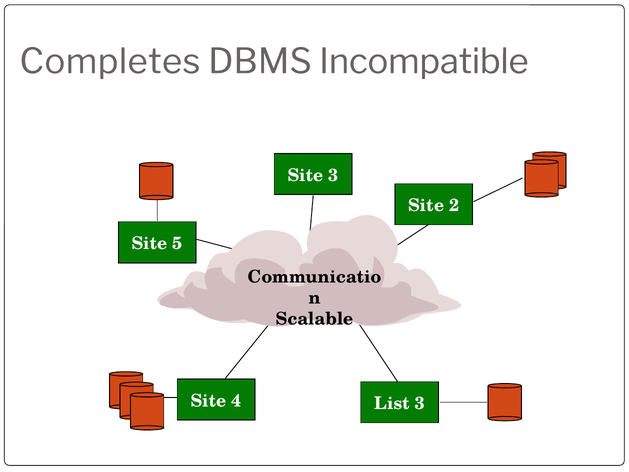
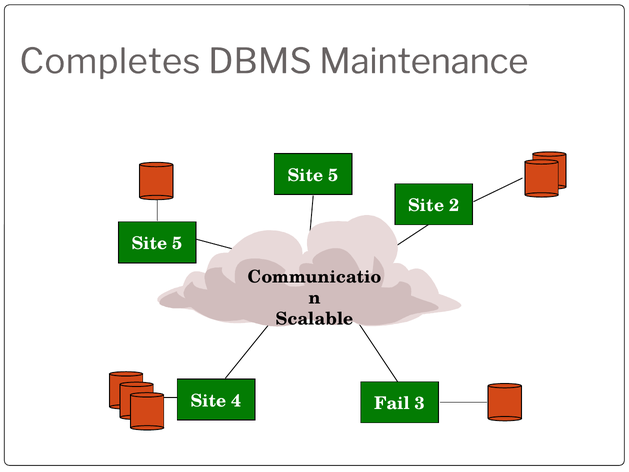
Incompatible: Incompatible -> Maintenance
3 at (333, 175): 3 -> 5
List: List -> Fail
